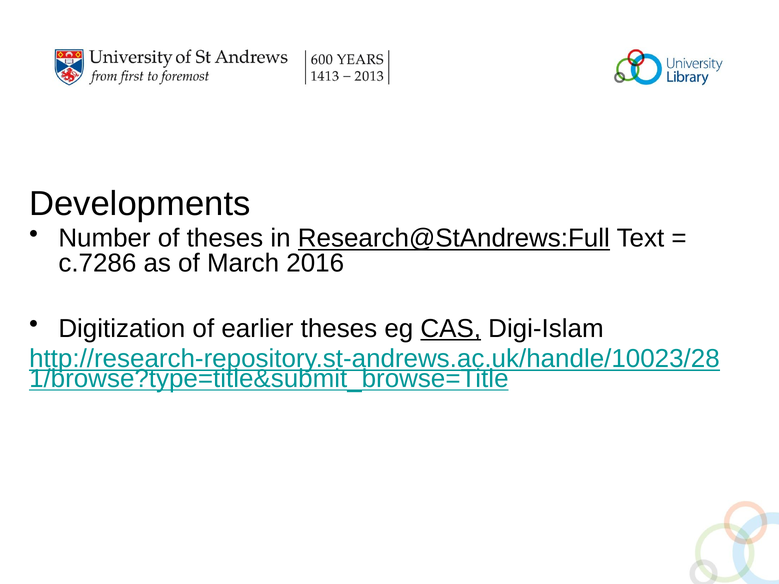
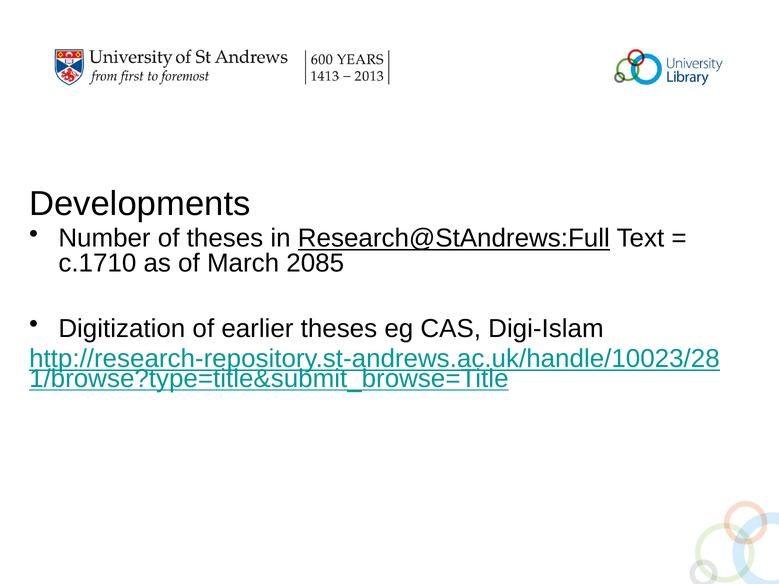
c.7286: c.7286 -> c.1710
2016: 2016 -> 2085
CAS underline: present -> none
